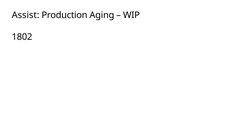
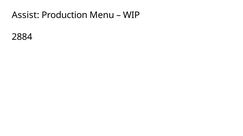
Aging: Aging -> Menu
1802: 1802 -> 2884
